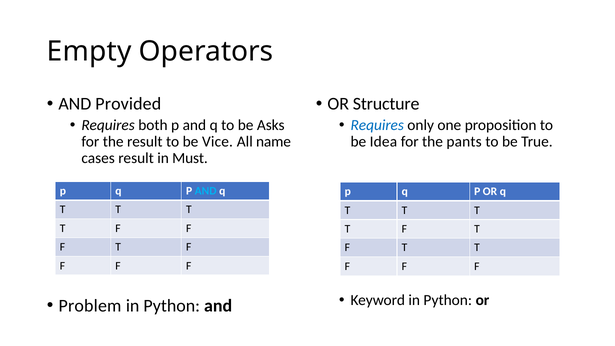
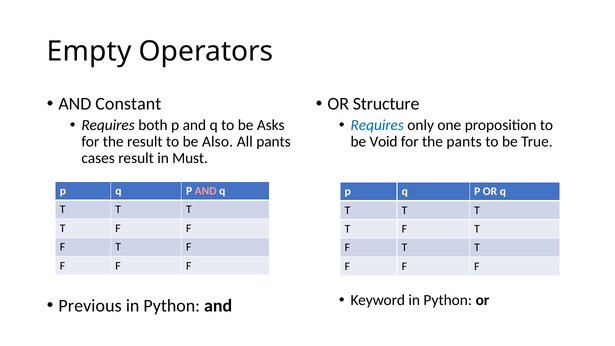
Provided: Provided -> Constant
Vice: Vice -> Also
All name: name -> pants
Idea: Idea -> Void
AND at (206, 191) colour: light blue -> pink
Problem: Problem -> Previous
